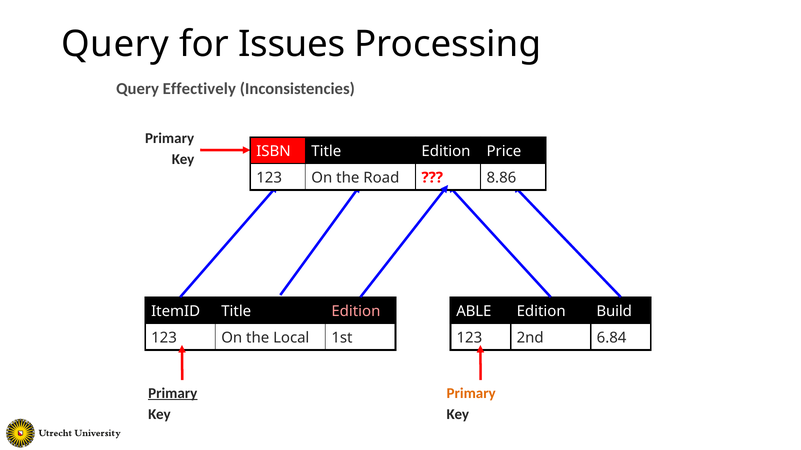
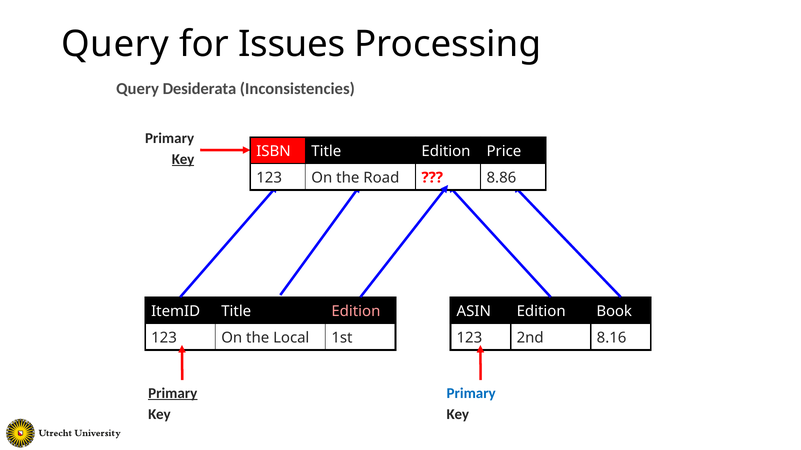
Effectively: Effectively -> Desiderata
Key at (183, 159) underline: none -> present
ABLE: ABLE -> ASIN
Build: Build -> Book
6.84: 6.84 -> 8.16
Primary at (471, 394) colour: orange -> blue
